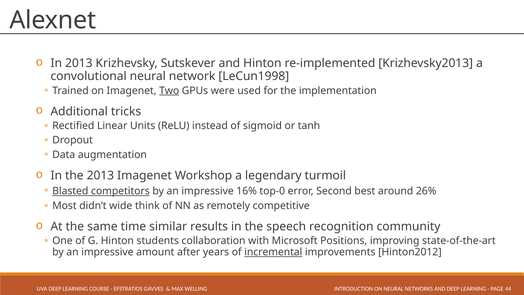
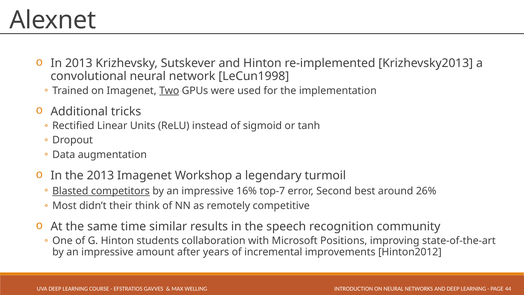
top-0: top-0 -> top-7
wide: wide -> their
incremental underline: present -> none
